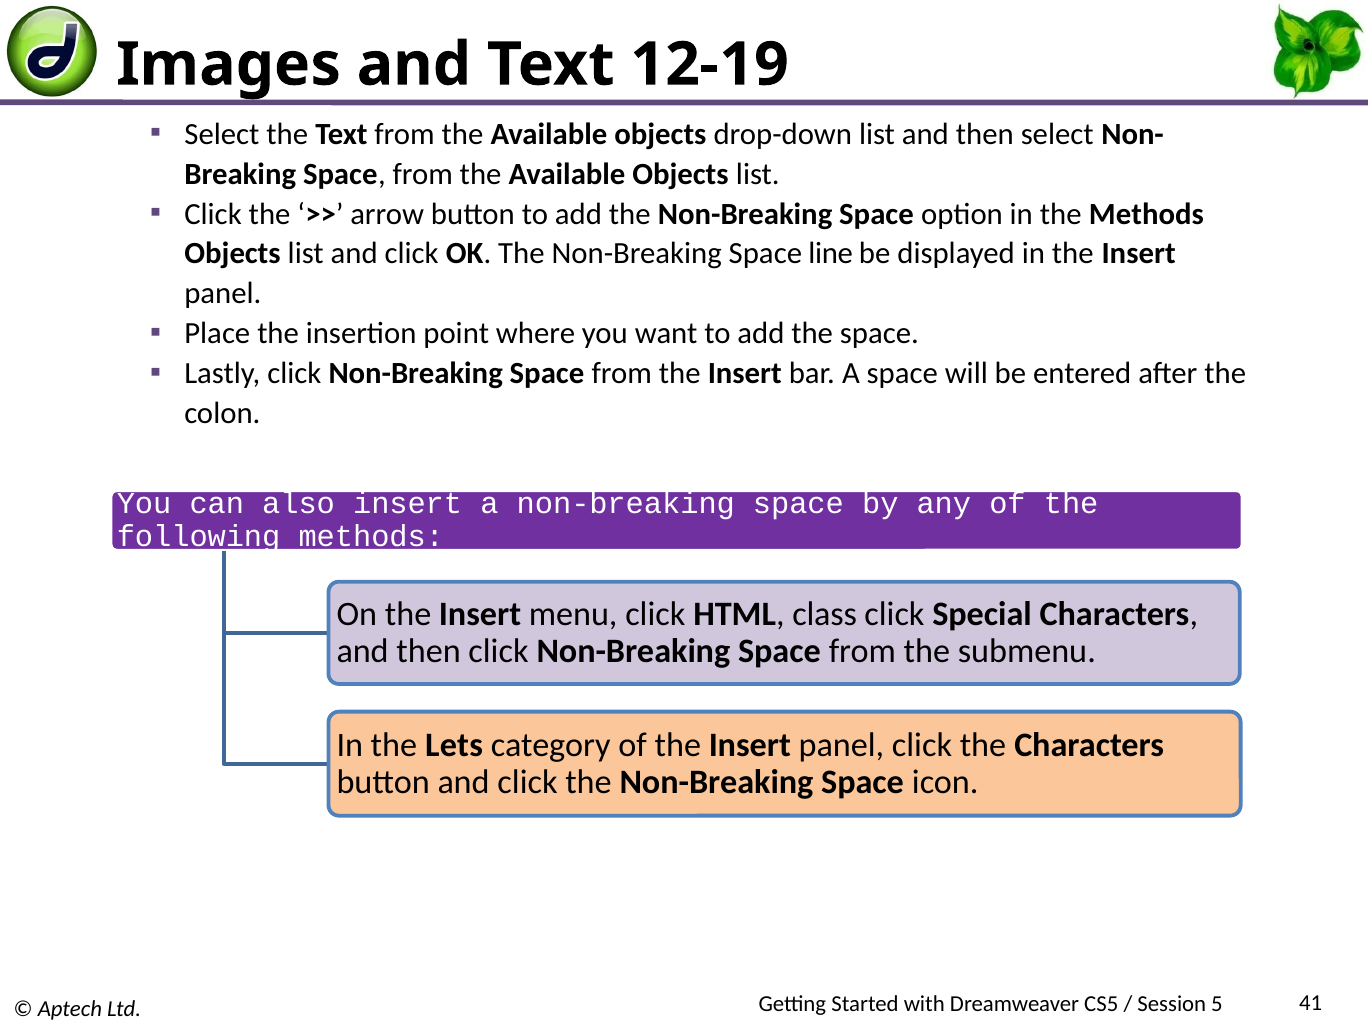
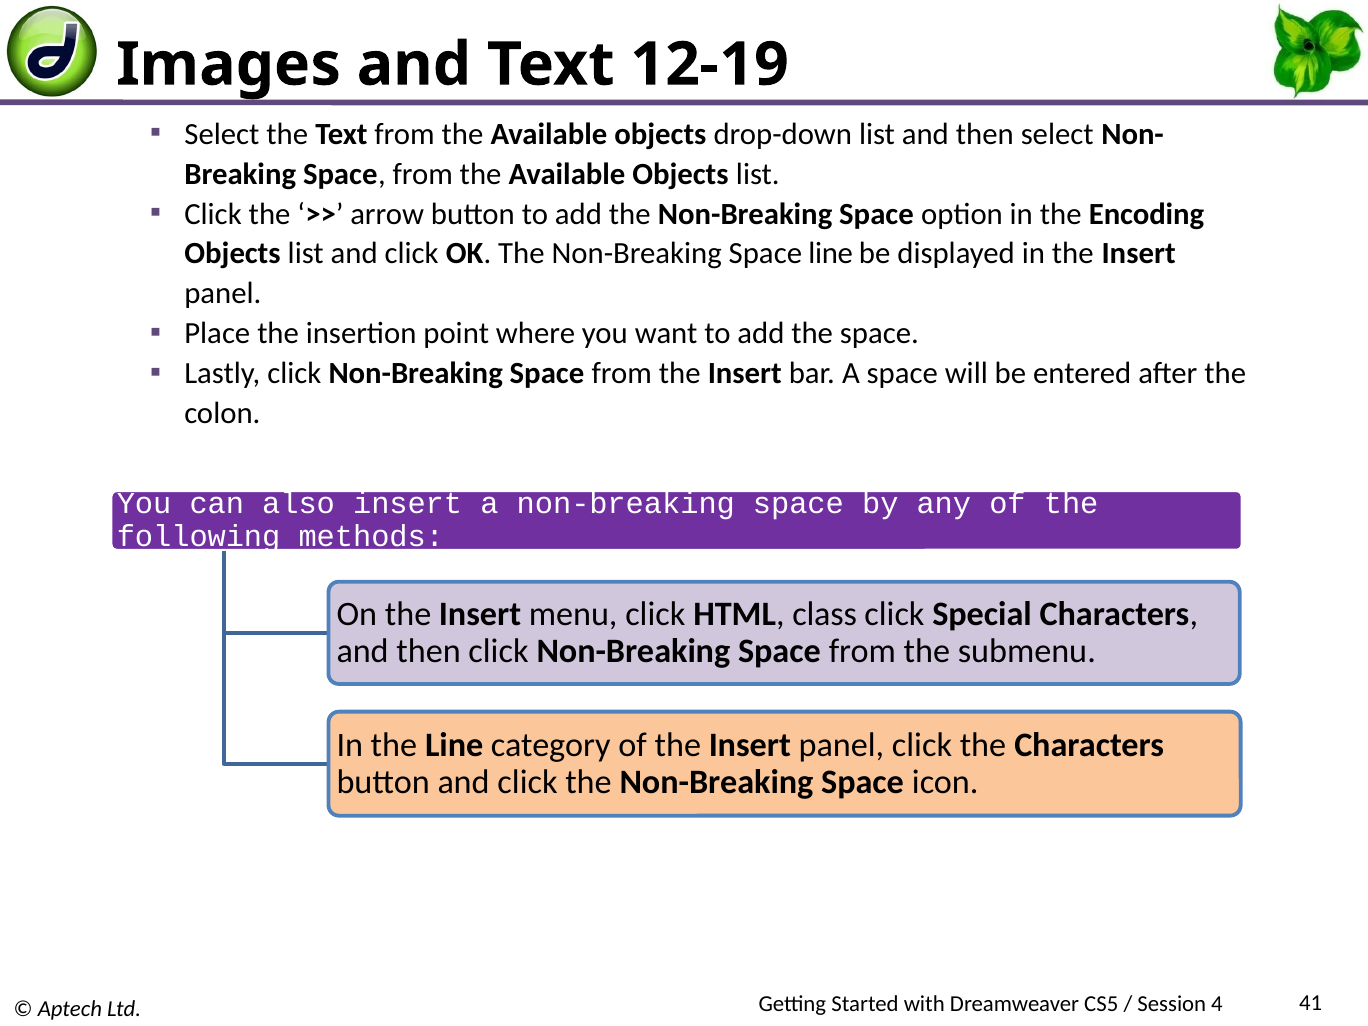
the Methods: Methods -> Encoding
the Lets: Lets -> Line
5: 5 -> 4
